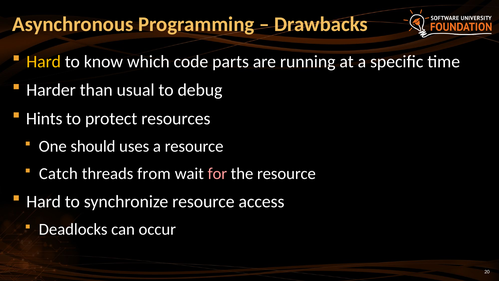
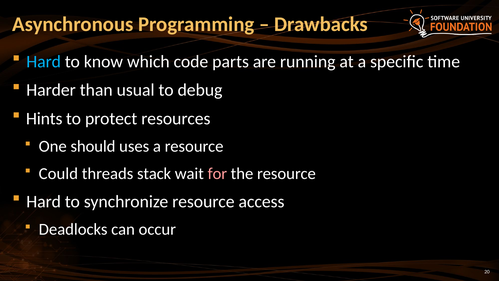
Hard at (44, 61) colour: yellow -> light blue
Catch: Catch -> Could
from: from -> stack
